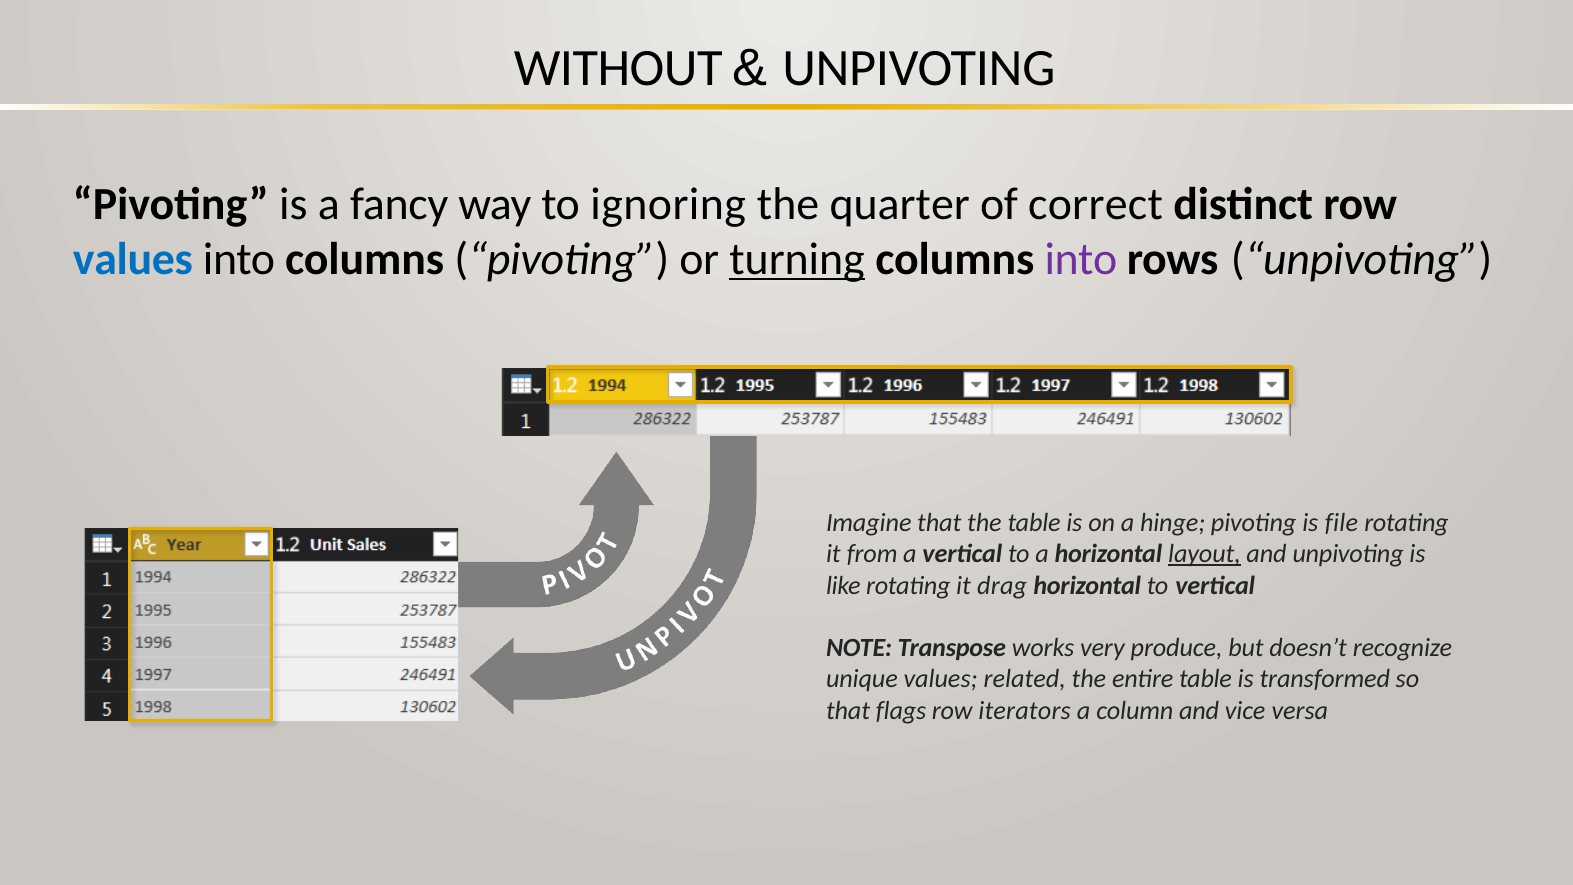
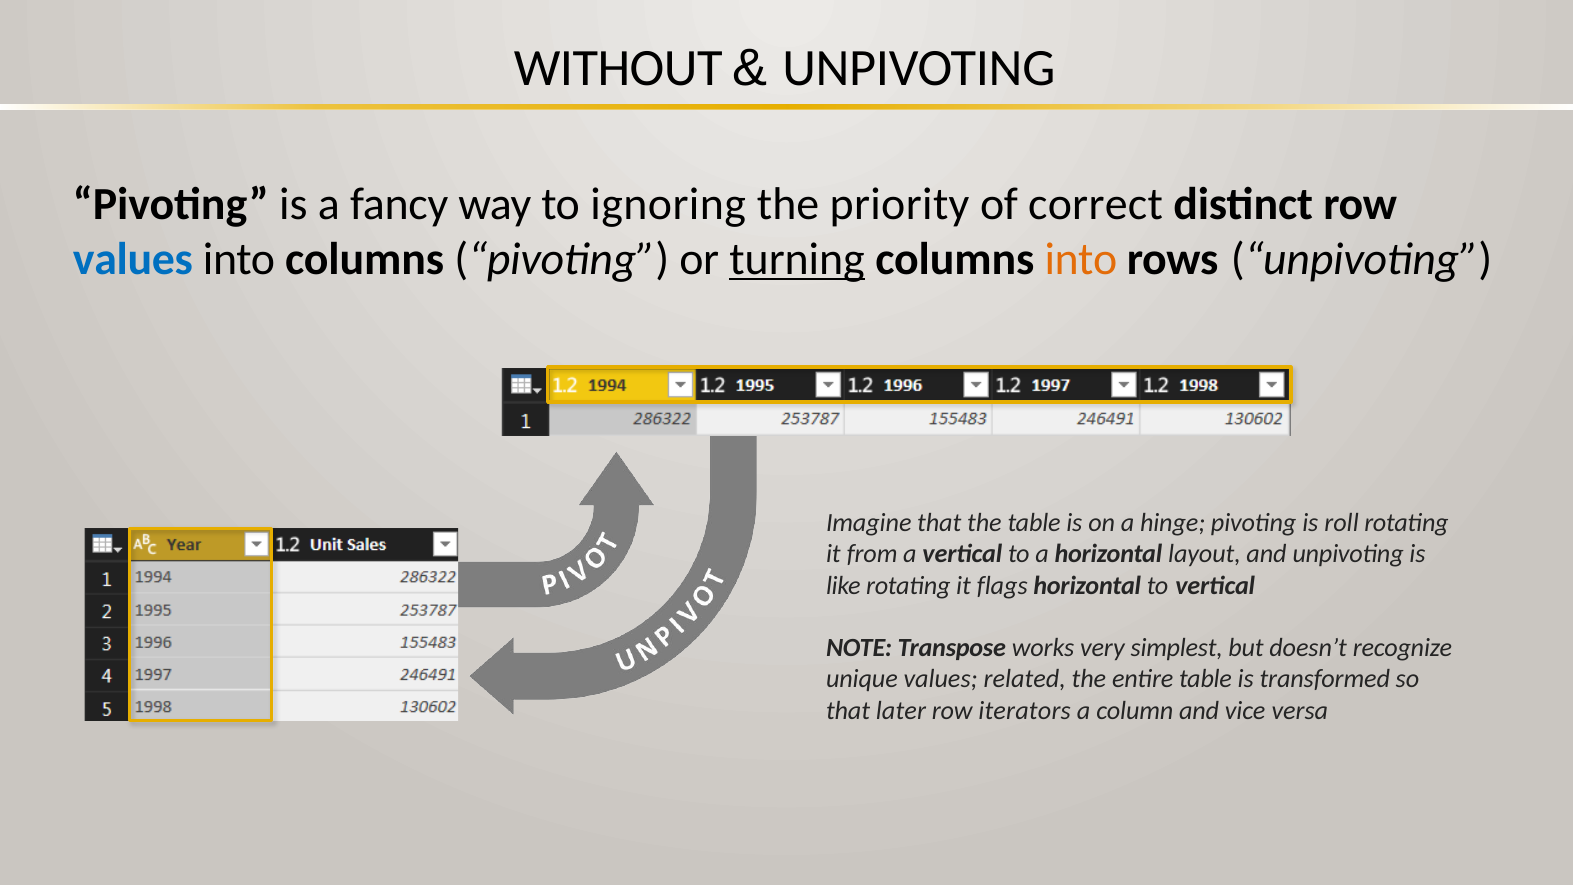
quarter: quarter -> priority
into at (1081, 259) colour: purple -> orange
file: file -> roll
layout underline: present -> none
drag: drag -> flags
produce: produce -> simplest
flags: flags -> later
